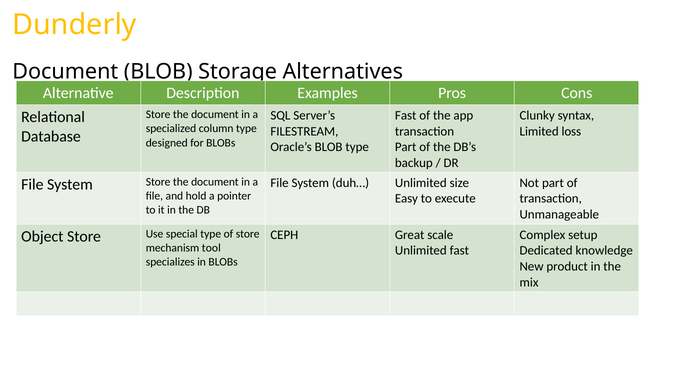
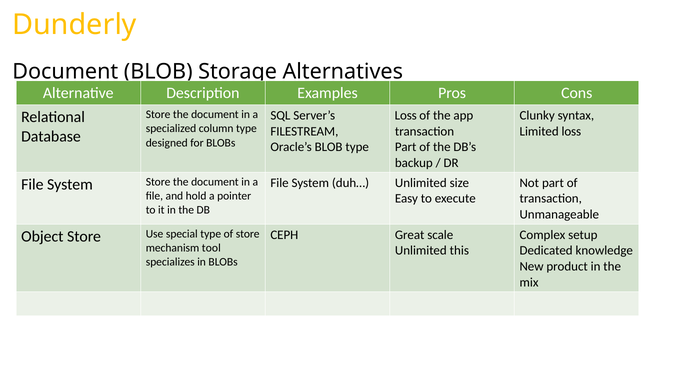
Fast at (406, 115): Fast -> Loss
Unlimited fast: fast -> this
